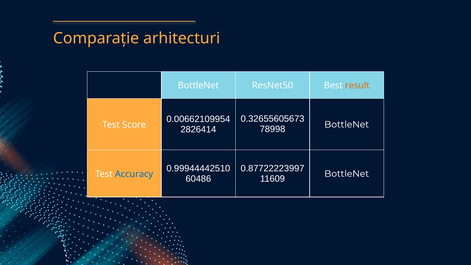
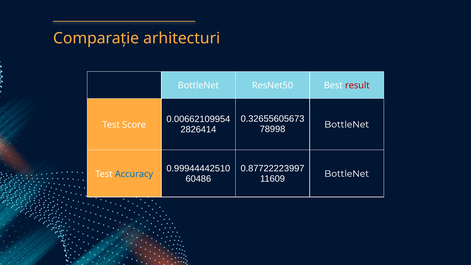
result colour: orange -> red
